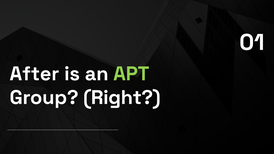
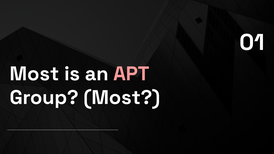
After at (34, 74): After -> Most
APT colour: light green -> pink
Group Right: Right -> Most
